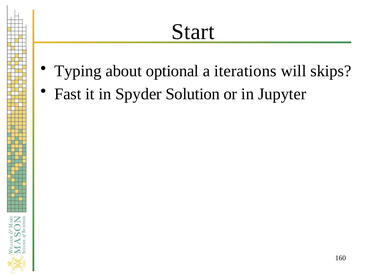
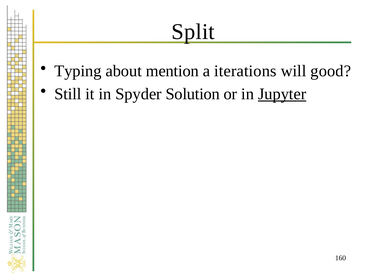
Start: Start -> Split
optional: optional -> mention
skips: skips -> good
Fast: Fast -> Still
Jupyter underline: none -> present
